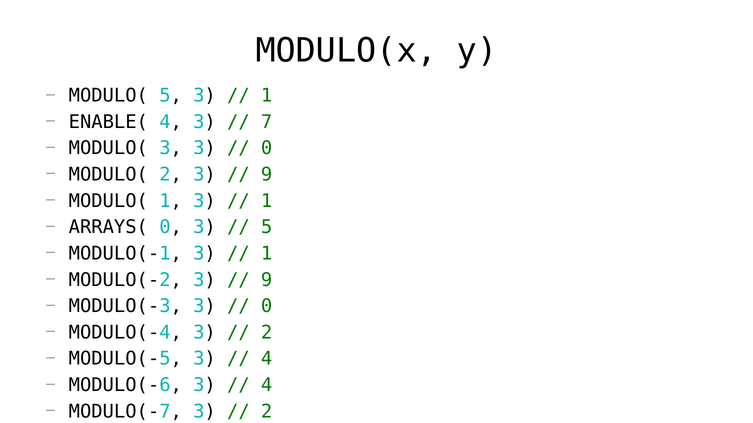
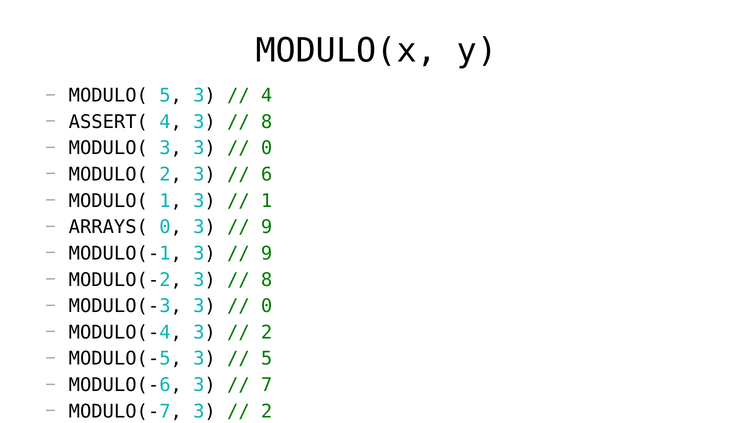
1 at (267, 96): 1 -> 4
ENABLE(: ENABLE( -> ASSERT(
7 at (267, 122): 7 -> 8
9 at (267, 175): 9 -> 6
5 at (267, 227): 5 -> 9
1 at (267, 254): 1 -> 9
9 at (267, 280): 9 -> 8
4 at (267, 359): 4 -> 5
4 at (267, 386): 4 -> 7
